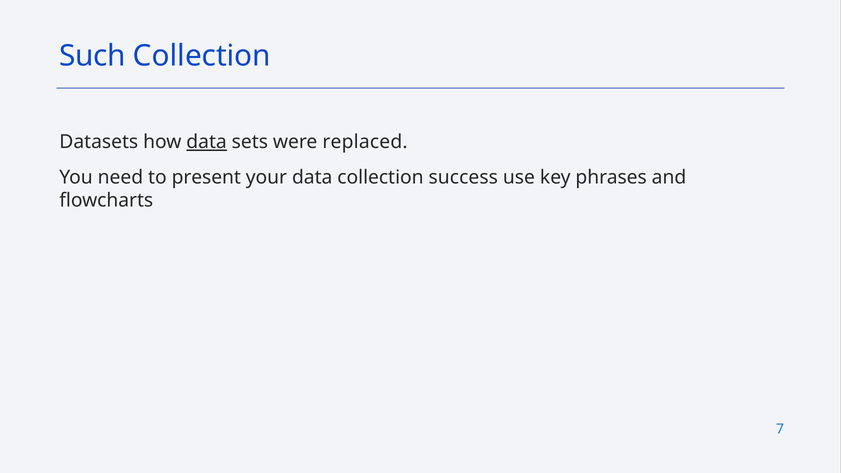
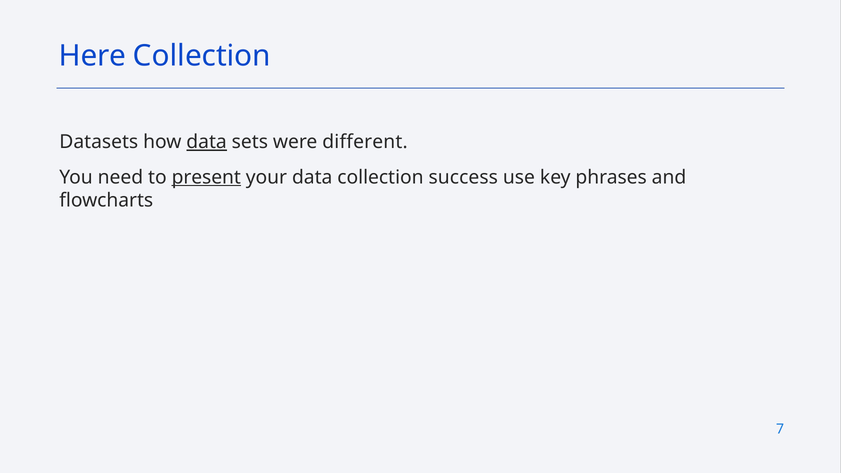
Such: Such -> Here
replaced: replaced -> different
present underline: none -> present
